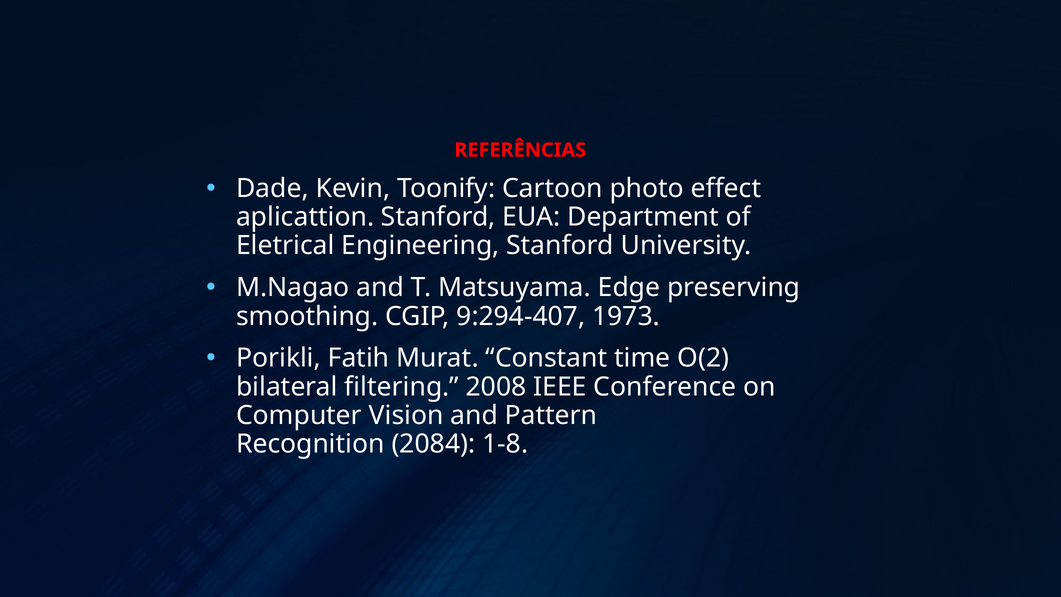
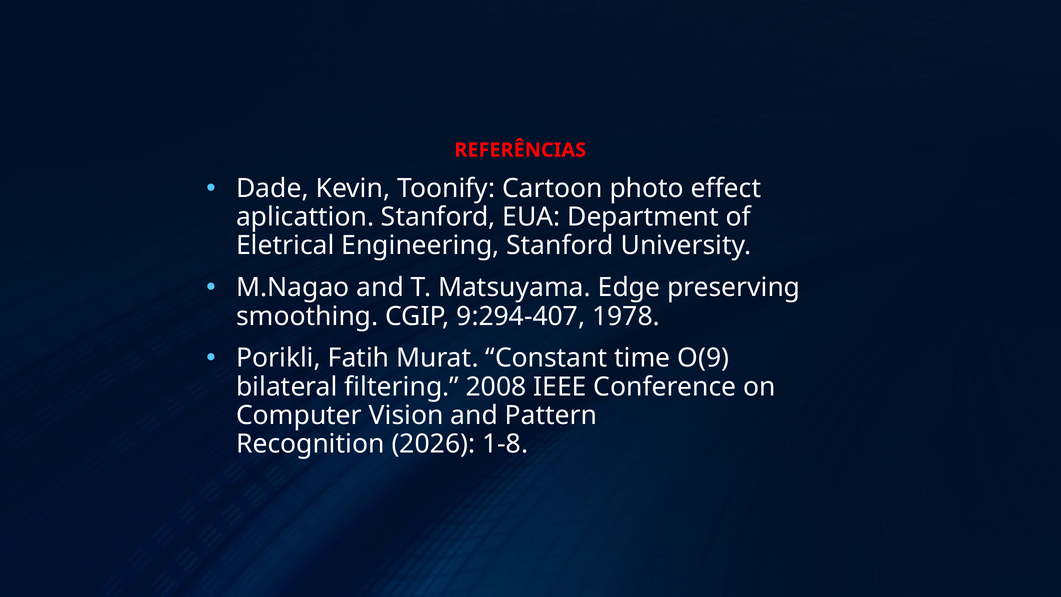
1973: 1973 -> 1978
O(2: O(2 -> O(9
2084: 2084 -> 2026
